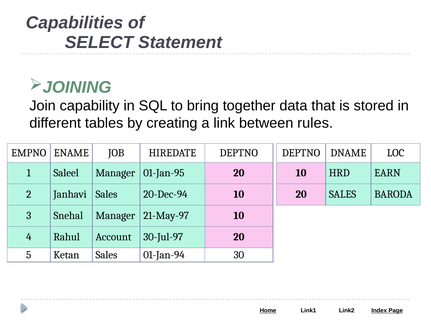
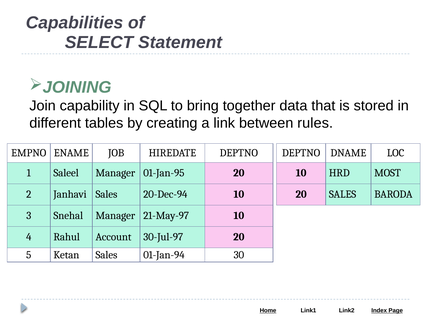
EARN: EARN -> MOST
